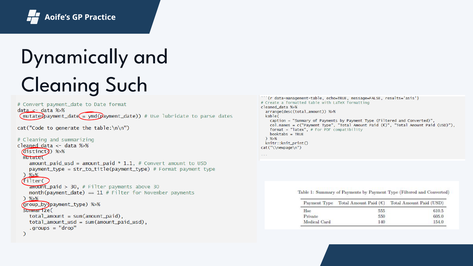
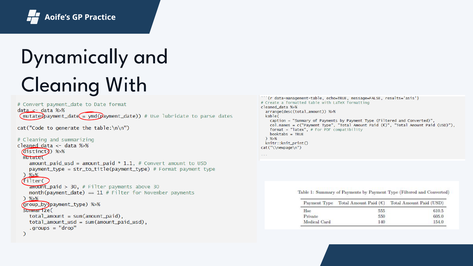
Such: Such -> With
